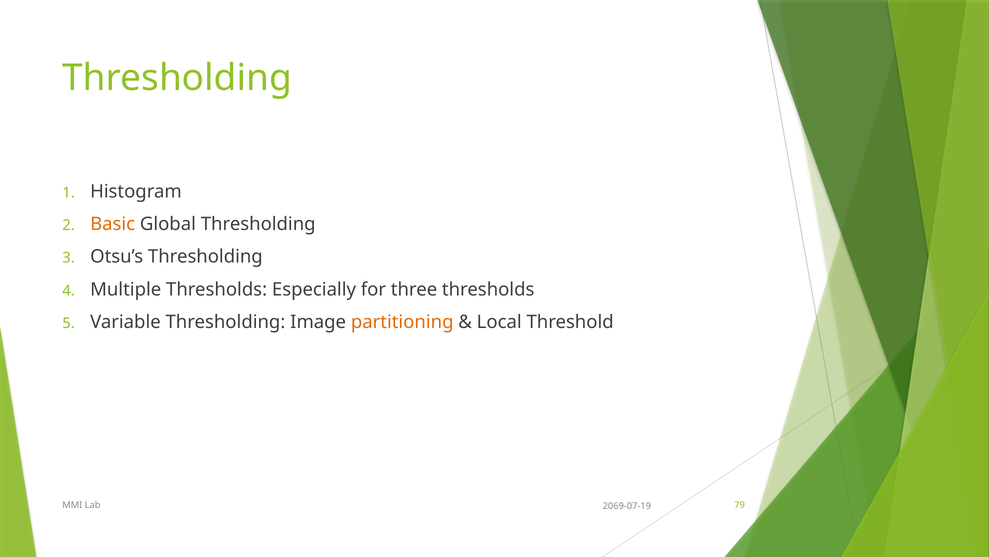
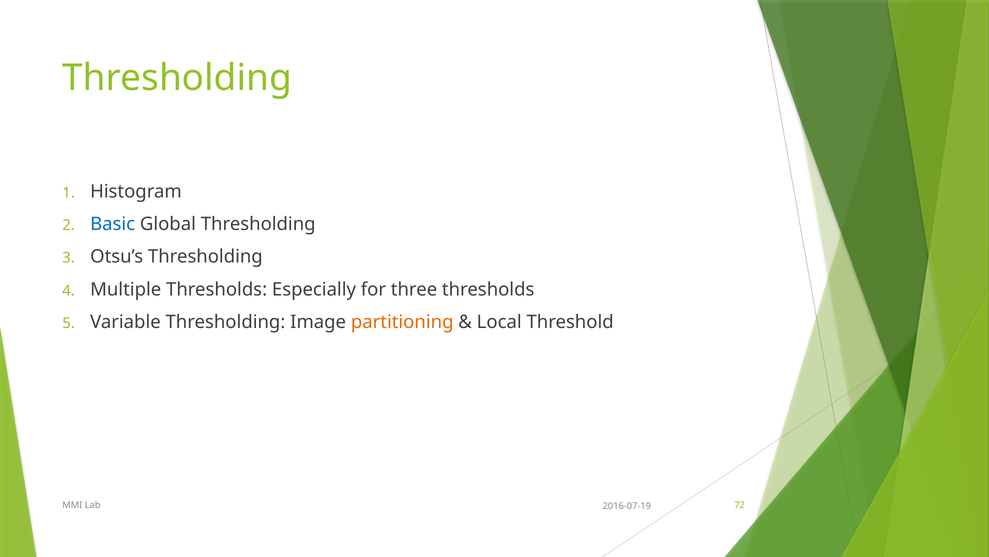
Basic colour: orange -> blue
79: 79 -> 72
2069-07-19: 2069-07-19 -> 2016-07-19
